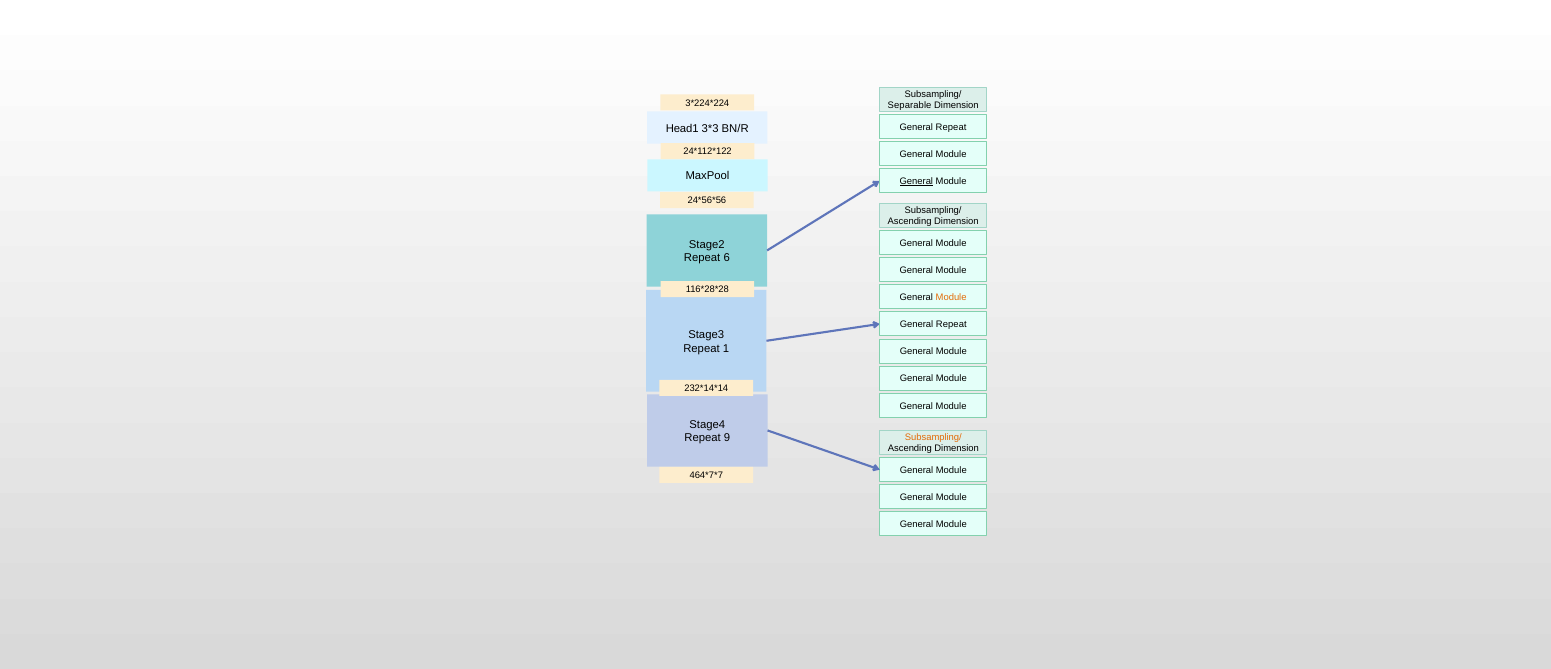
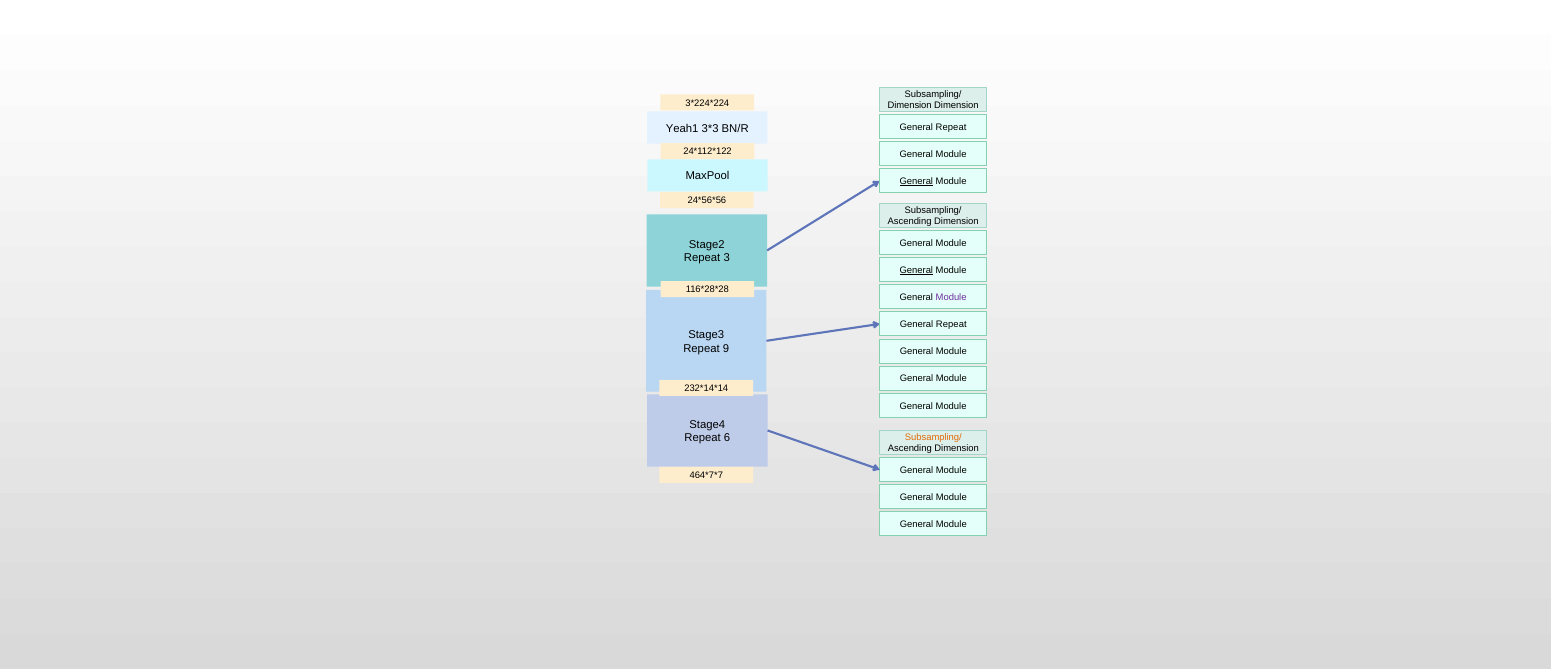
Separable at (910, 106): Separable -> Dimension
Head1: Head1 -> Yeah1
6: 6 -> 3
General at (916, 270) underline: none -> present
Module at (951, 297) colour: orange -> purple
1: 1 -> 9
9: 9 -> 6
